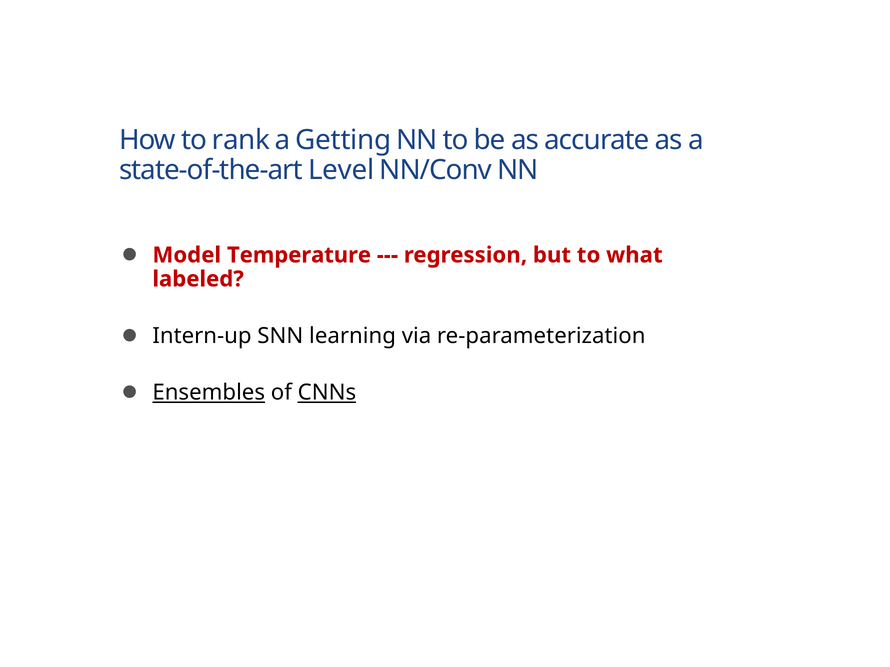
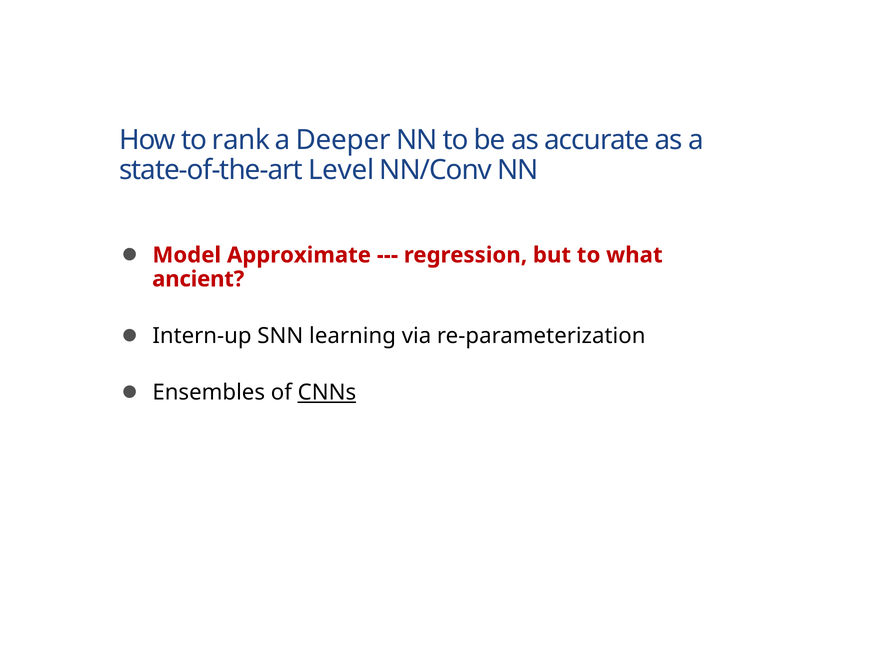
Getting: Getting -> Deeper
Temperature: Temperature -> Approximate
labeled: labeled -> ancient
Ensembles underline: present -> none
